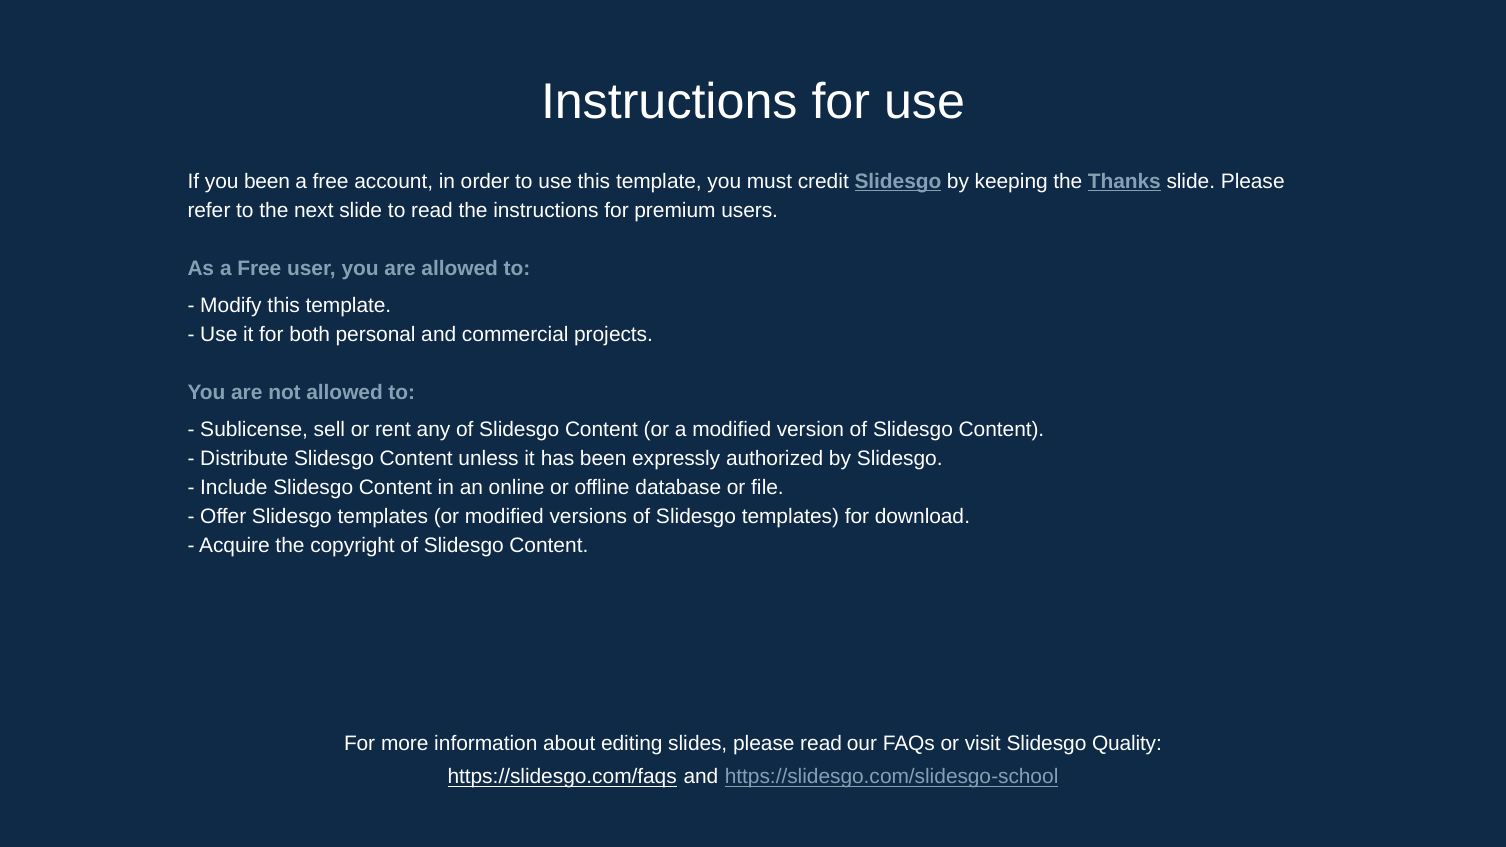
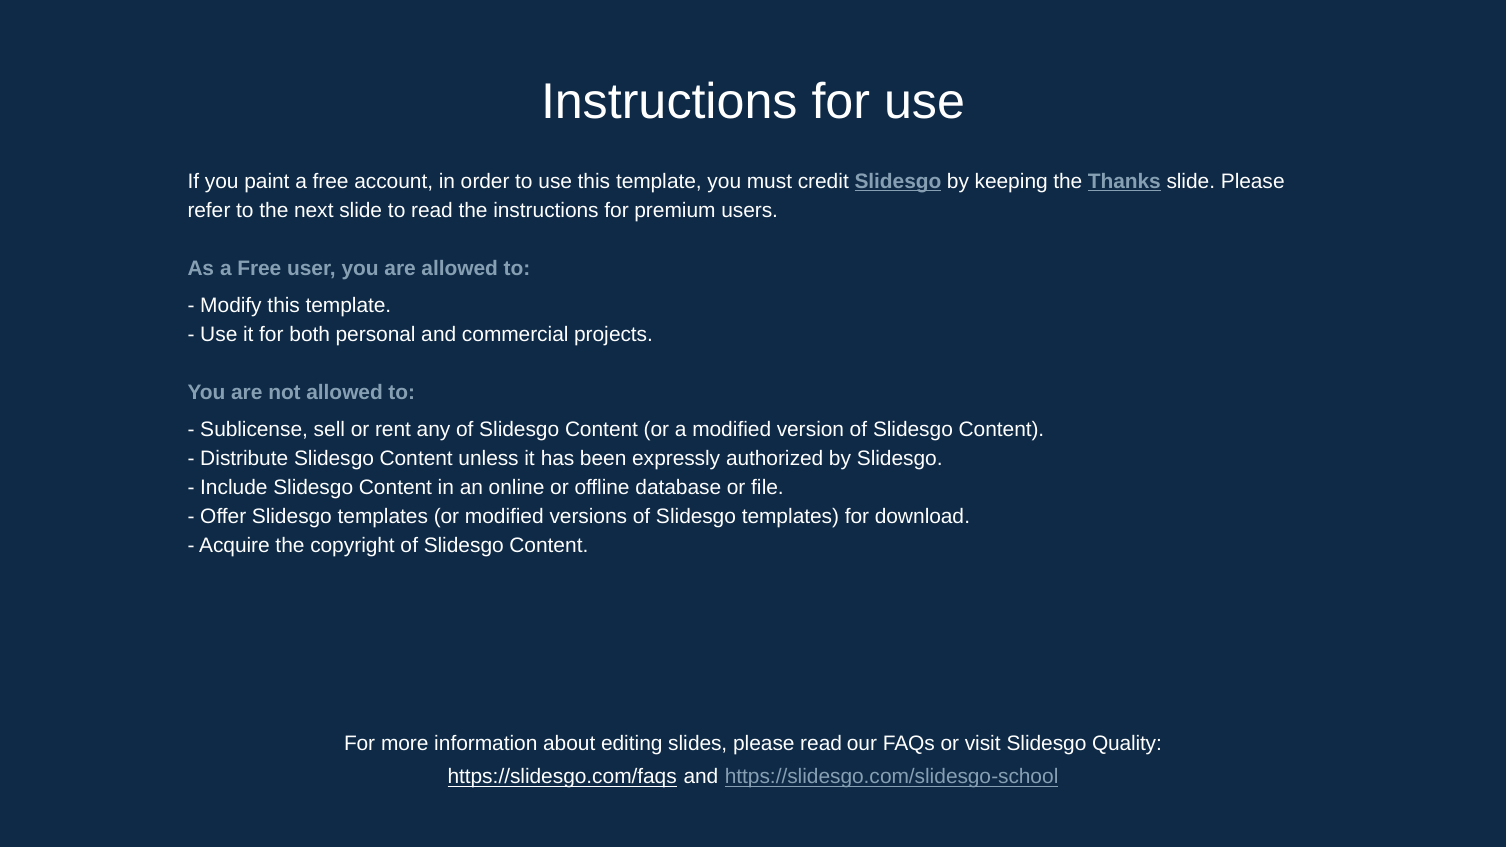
you been: been -> paint
